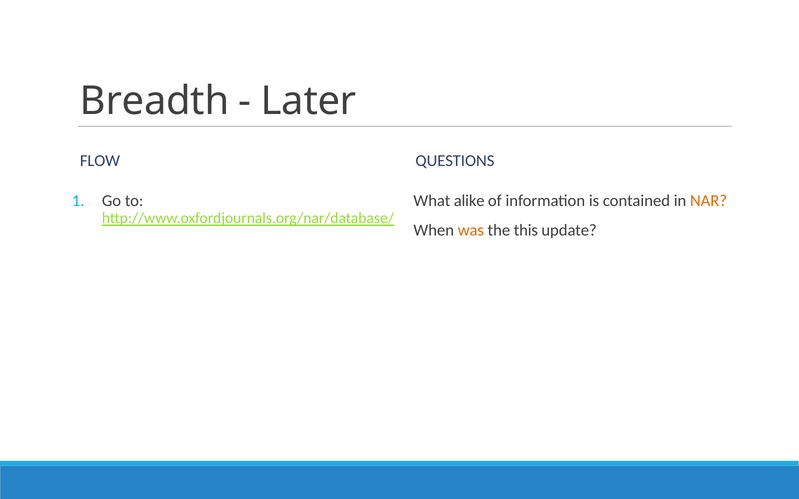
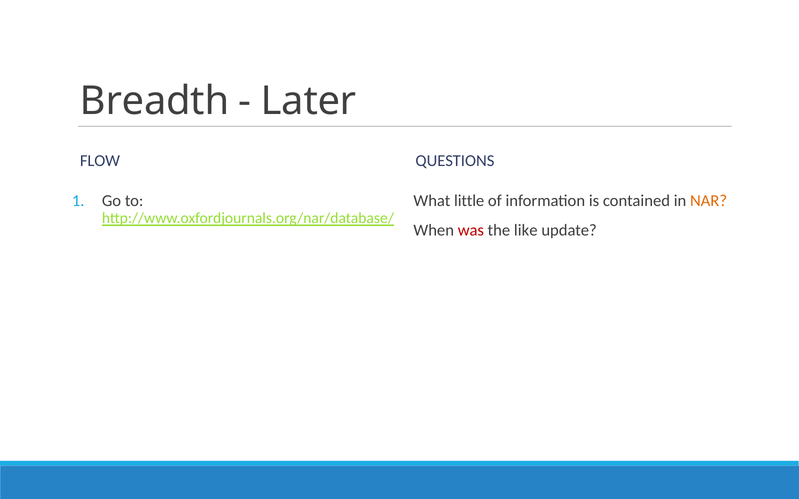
alike: alike -> little
was colour: orange -> red
this: this -> like
